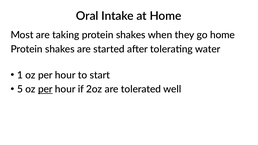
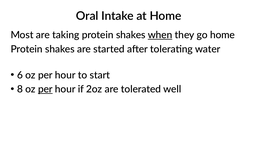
when underline: none -> present
1: 1 -> 6
5: 5 -> 8
